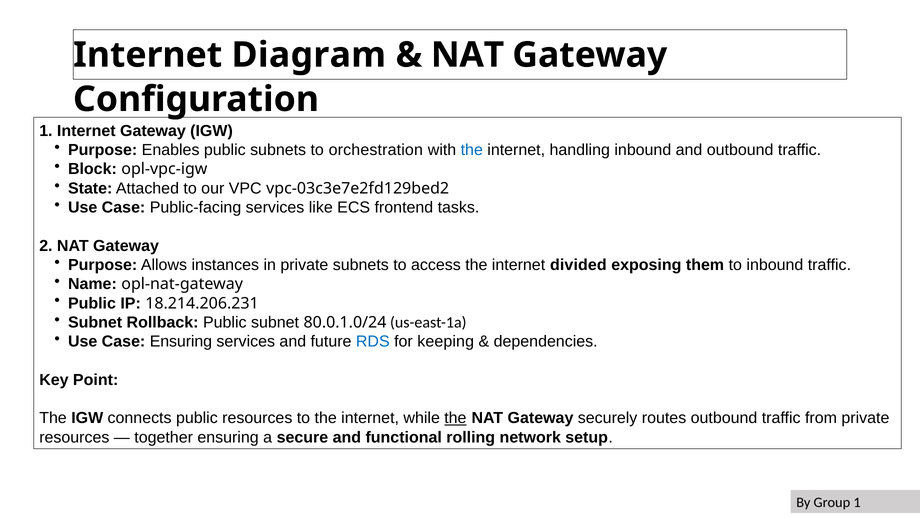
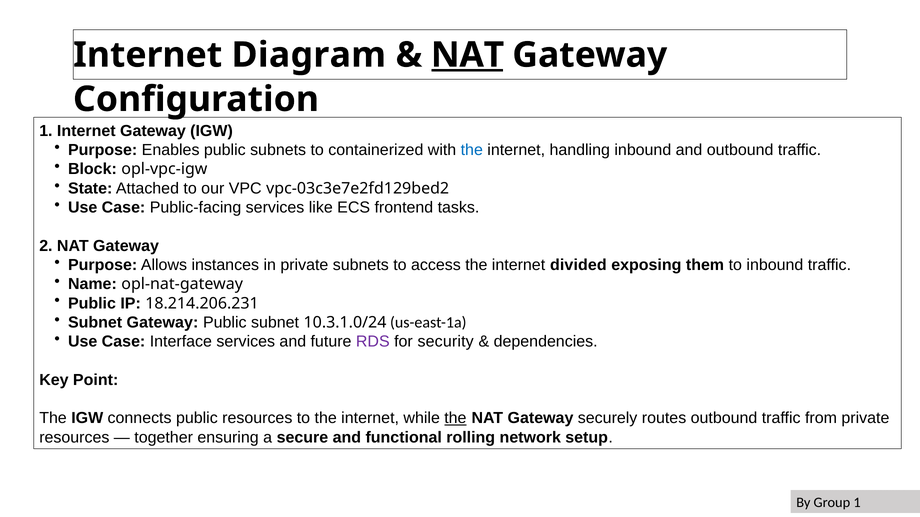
NAT at (467, 55) underline: none -> present
orchestration: orchestration -> containerized
Subnet Rollback: Rollback -> Gateway
80.0.1.0/24: 80.0.1.0/24 -> 10.3.1.0/24
Case Ensuring: Ensuring -> Interface
RDS colour: blue -> purple
keeping: keeping -> security
